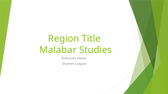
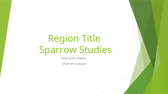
Malabar: Malabar -> Sparrow
